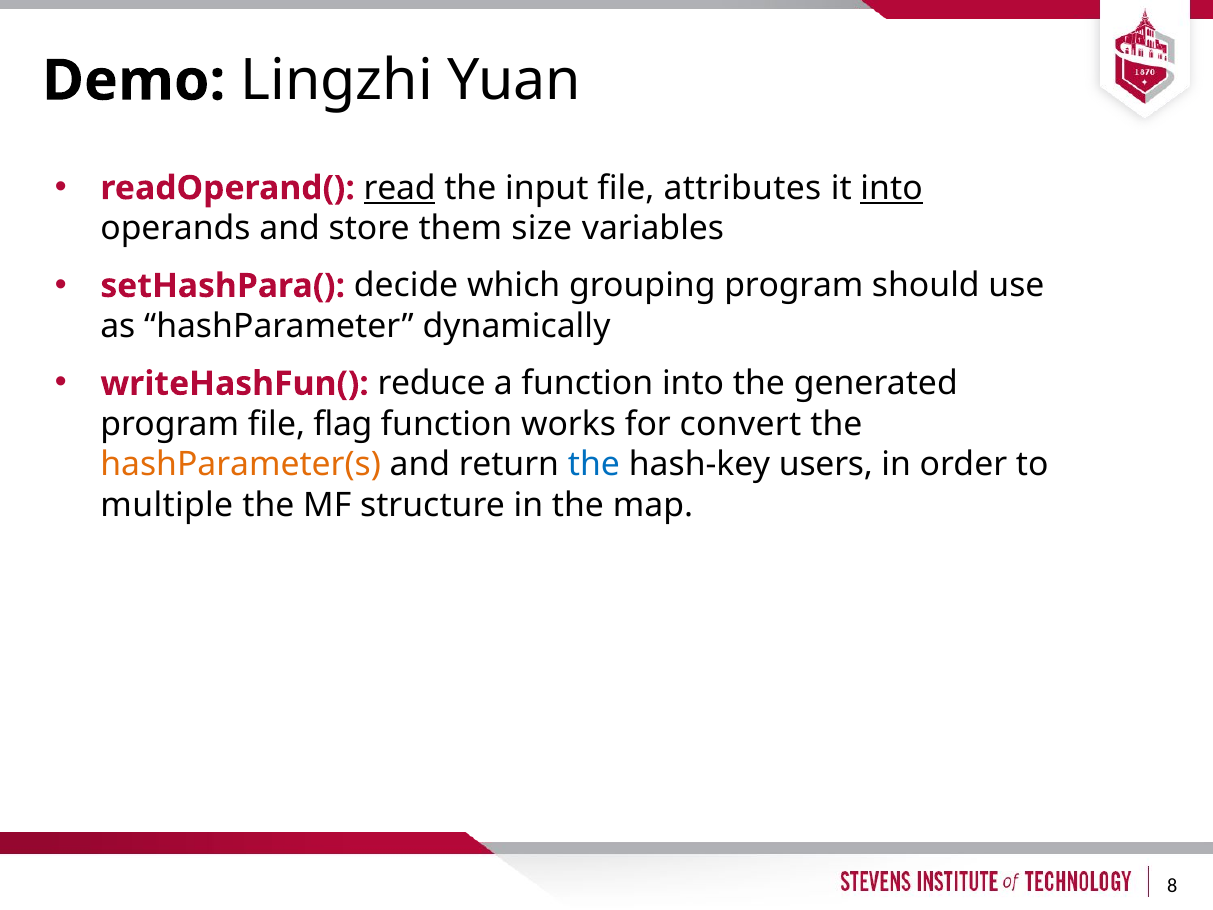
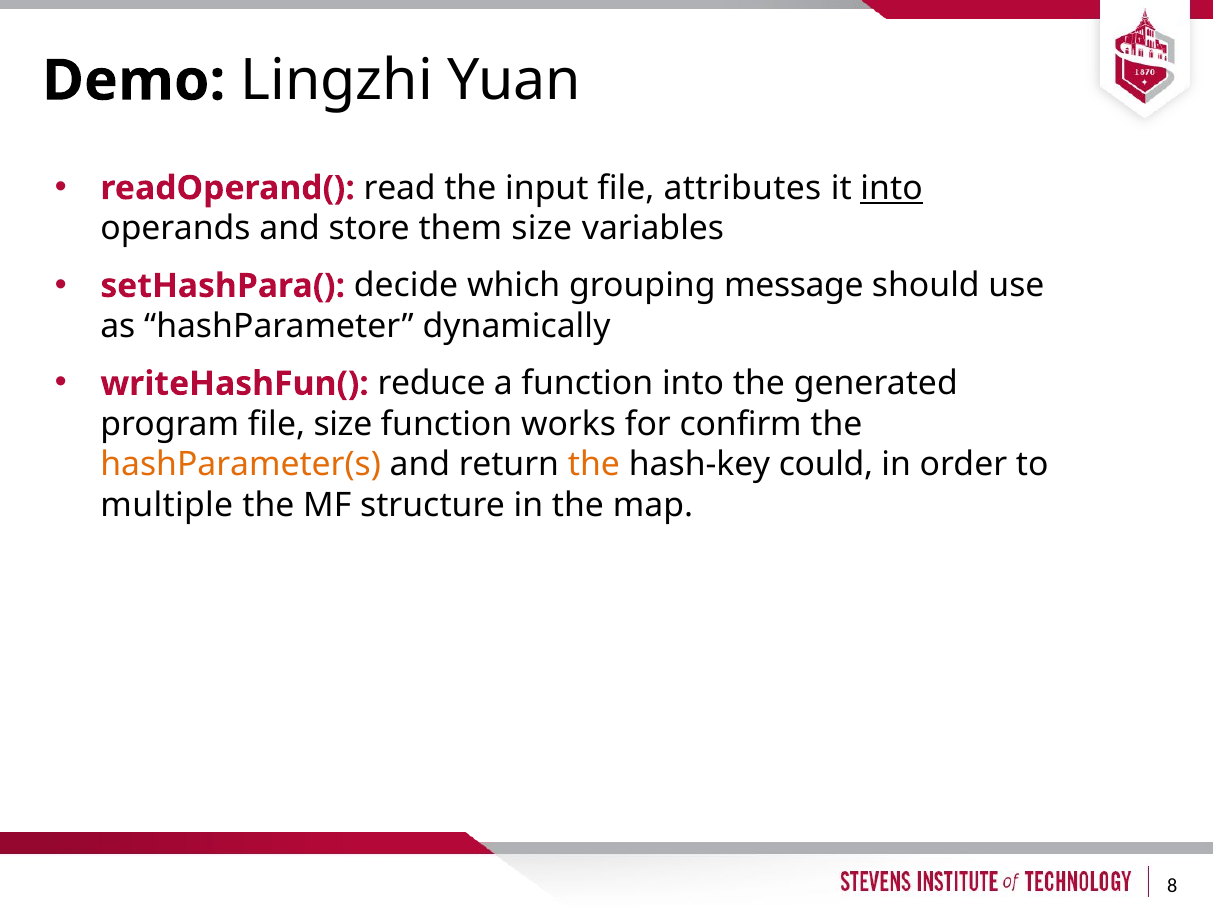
read underline: present -> none
grouping program: program -> message
file flag: flag -> size
convert: convert -> confirm
the at (594, 464) colour: blue -> orange
users: users -> could
